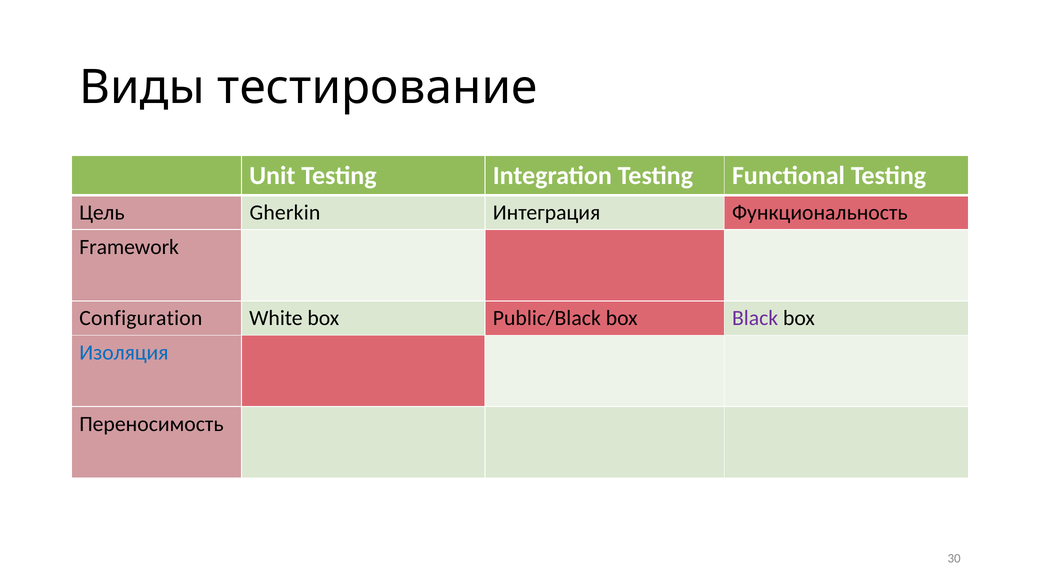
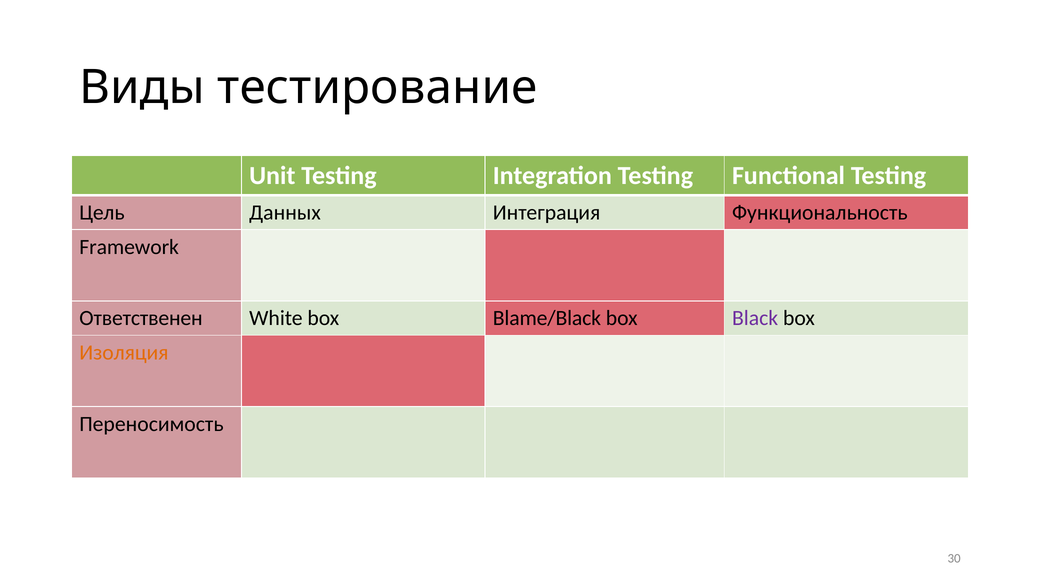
Gherkin: Gherkin -> Данных
Configuration: Configuration -> Ответственен
Public/Black: Public/Black -> Blame/Black
Изоляция colour: blue -> orange
